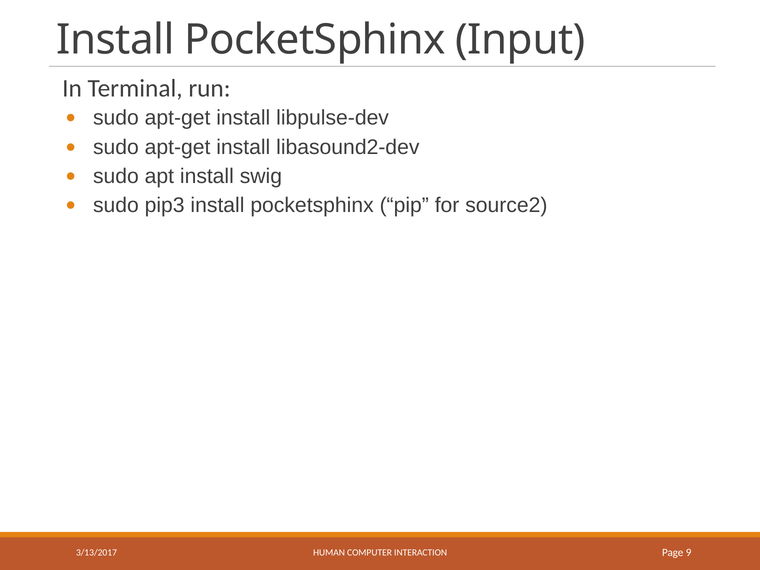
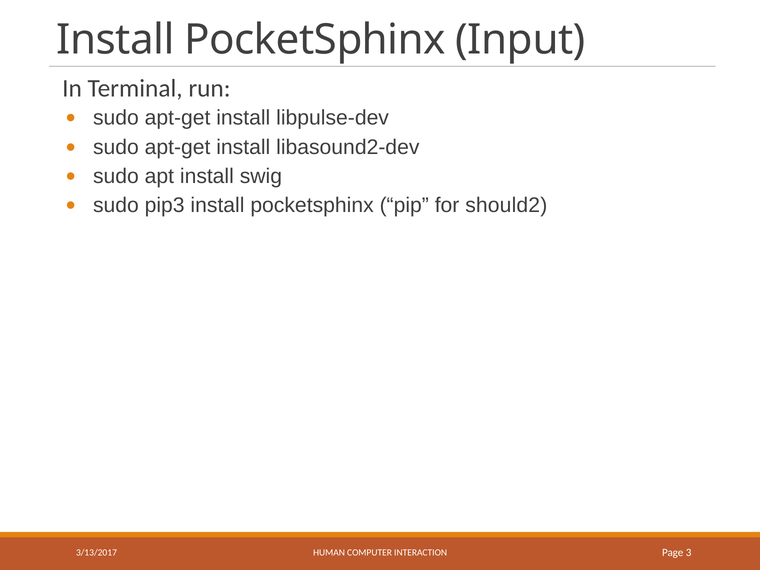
source2: source2 -> should2
9: 9 -> 3
